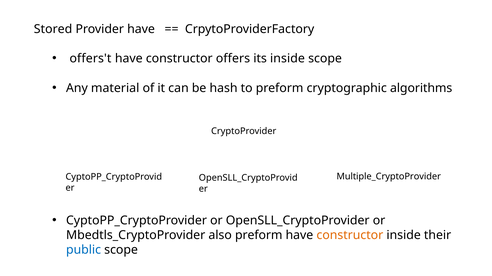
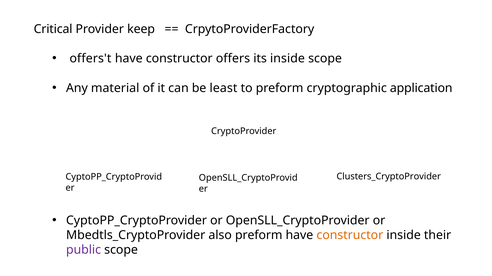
Stored: Stored -> Critical
Provider have: have -> keep
hash: hash -> least
algorithms: algorithms -> application
Multiple_CryptoProvider: Multiple_CryptoProvider -> Clusters_CryptoProvider
public colour: blue -> purple
